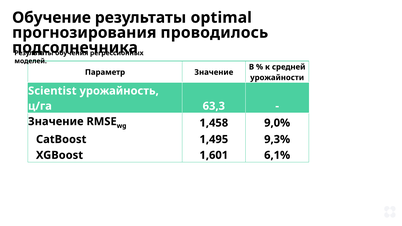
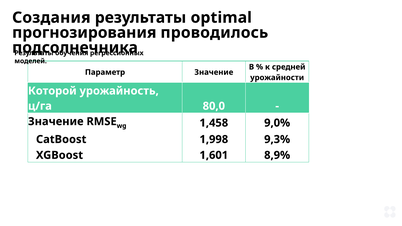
Обучение: Обучение -> Создания
Scientist: Scientist -> Которой
63,3: 63,3 -> 80,0
1,495: 1,495 -> 1,998
6,1%: 6,1% -> 8,9%
